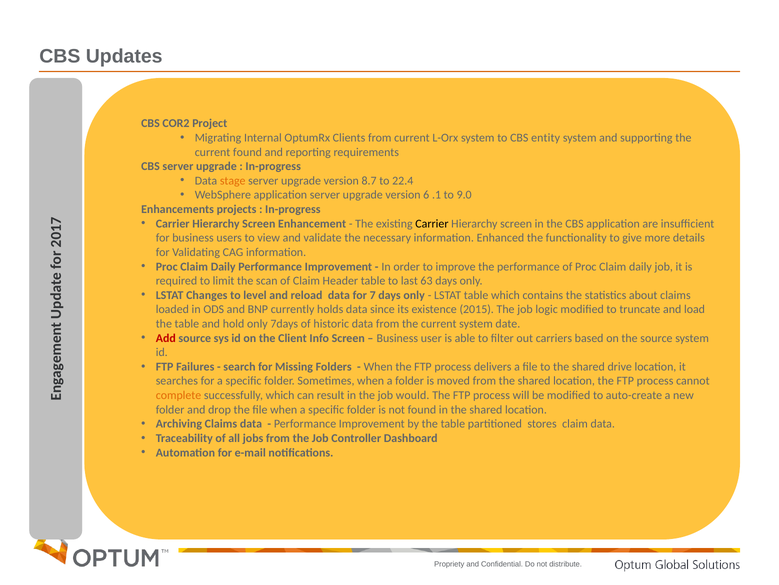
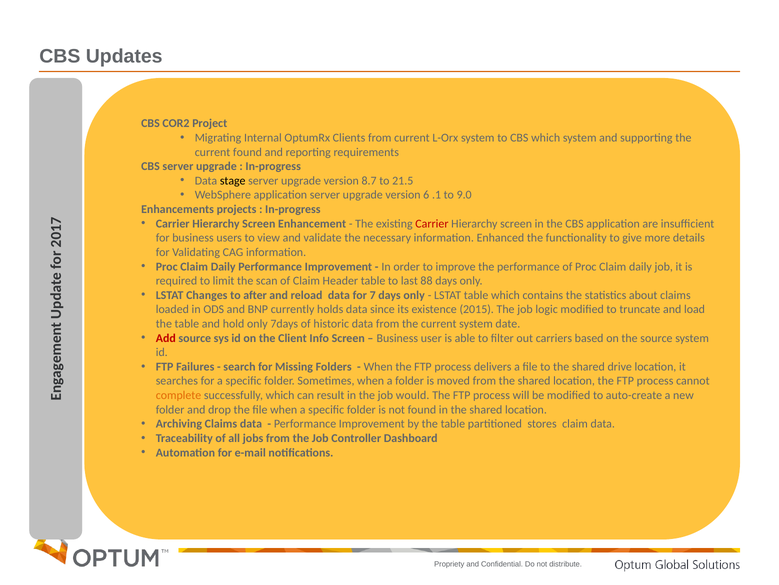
CBS entity: entity -> which
stage colour: orange -> black
22.4: 22.4 -> 21.5
Carrier at (432, 223) colour: black -> red
63: 63 -> 88
level: level -> after
